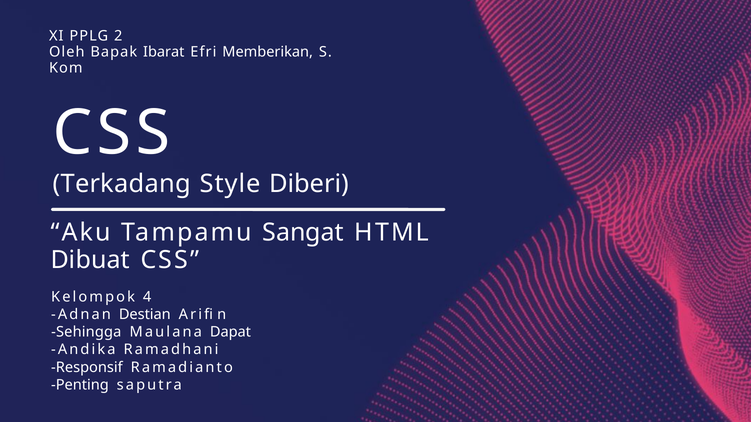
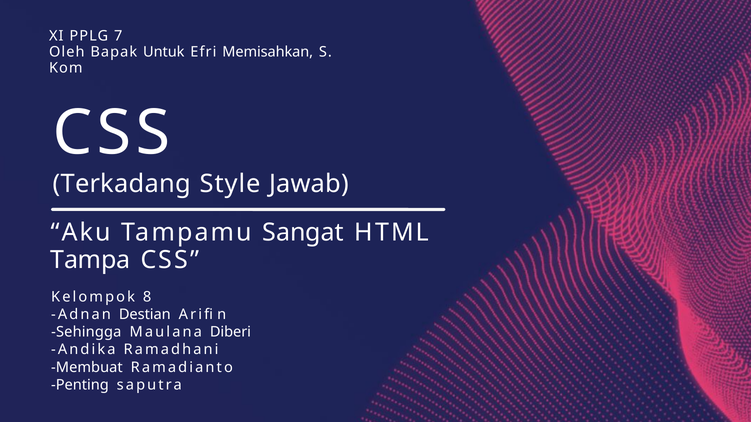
2: 2 -> 7
Ibarat: Ibarat -> Untuk
Memberikan: Memberikan -> Memisahkan
Diberi: Diberi -> Jawab
Dibuat: Dibuat -> Tampa
4: 4 -> 8
Dapat: Dapat -> Diberi
Responsif: Responsif -> Membuat
